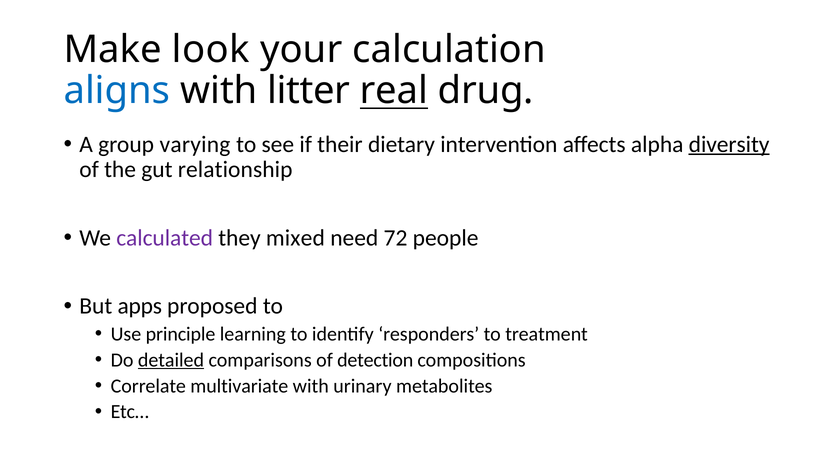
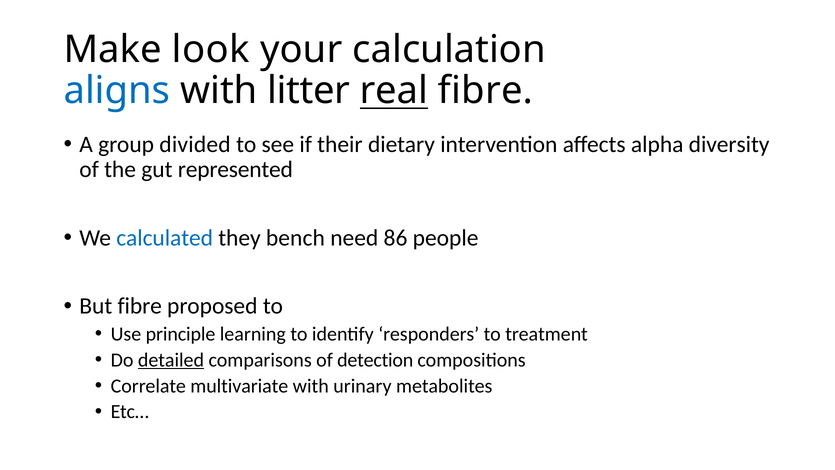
real drug: drug -> fibre
varying: varying -> divided
diversity underline: present -> none
relationship: relationship -> represented
calculated colour: purple -> blue
mixed: mixed -> bench
72: 72 -> 86
But apps: apps -> fibre
